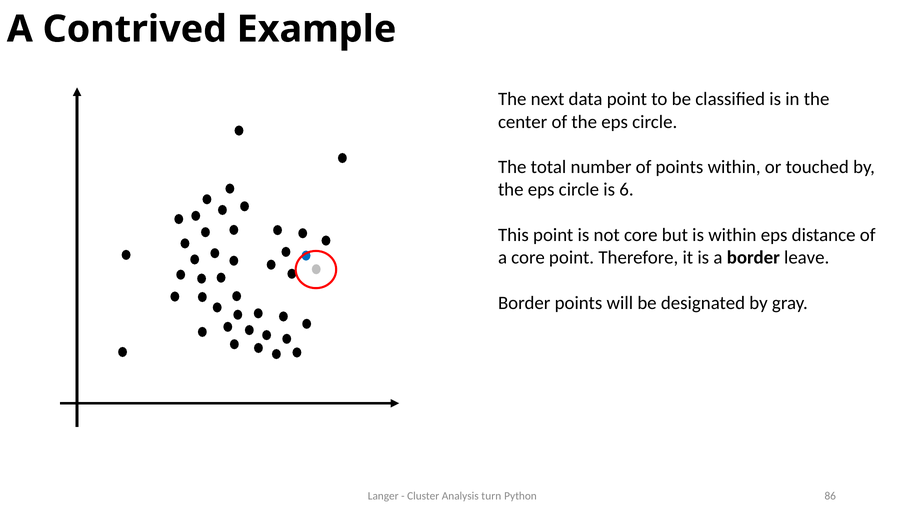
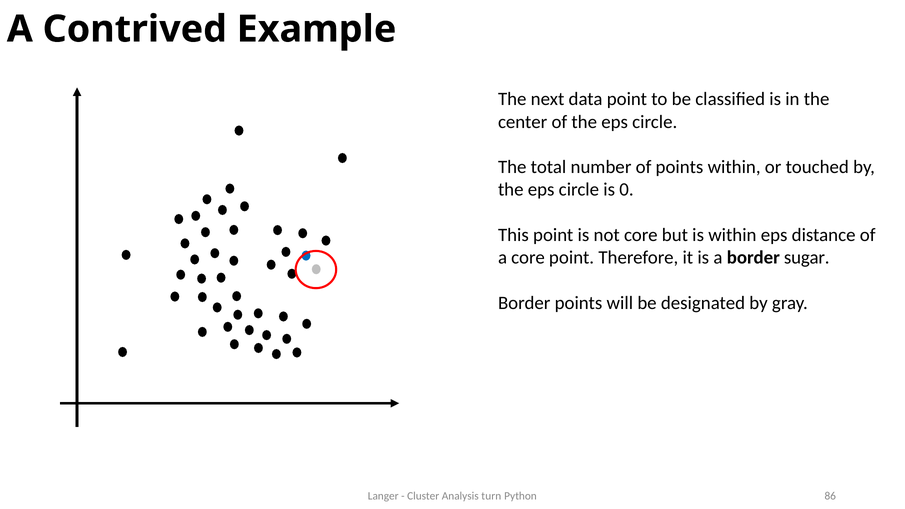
6: 6 -> 0
leave: leave -> sugar
